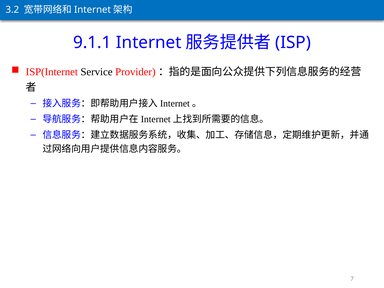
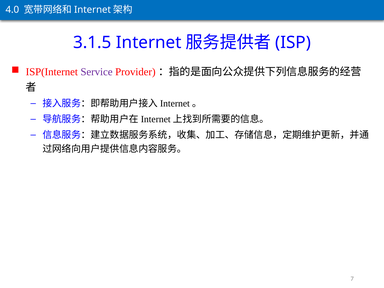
3.2: 3.2 -> 4.0
9.1.1: 9.1.1 -> 3.1.5
Service colour: black -> purple
